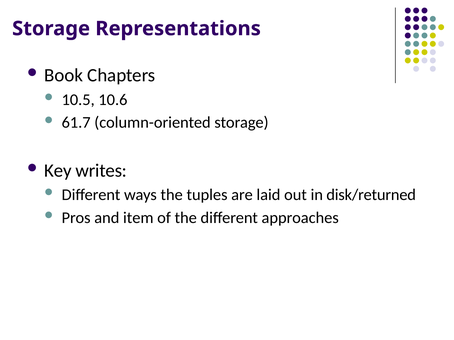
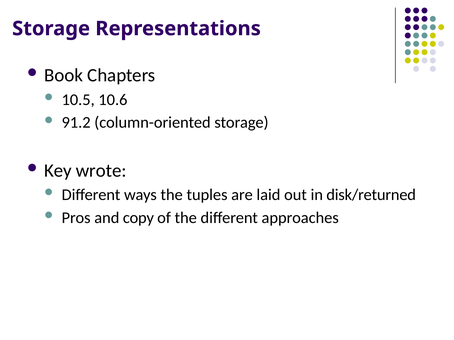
61.7: 61.7 -> 91.2
writes: writes -> wrote
item: item -> copy
